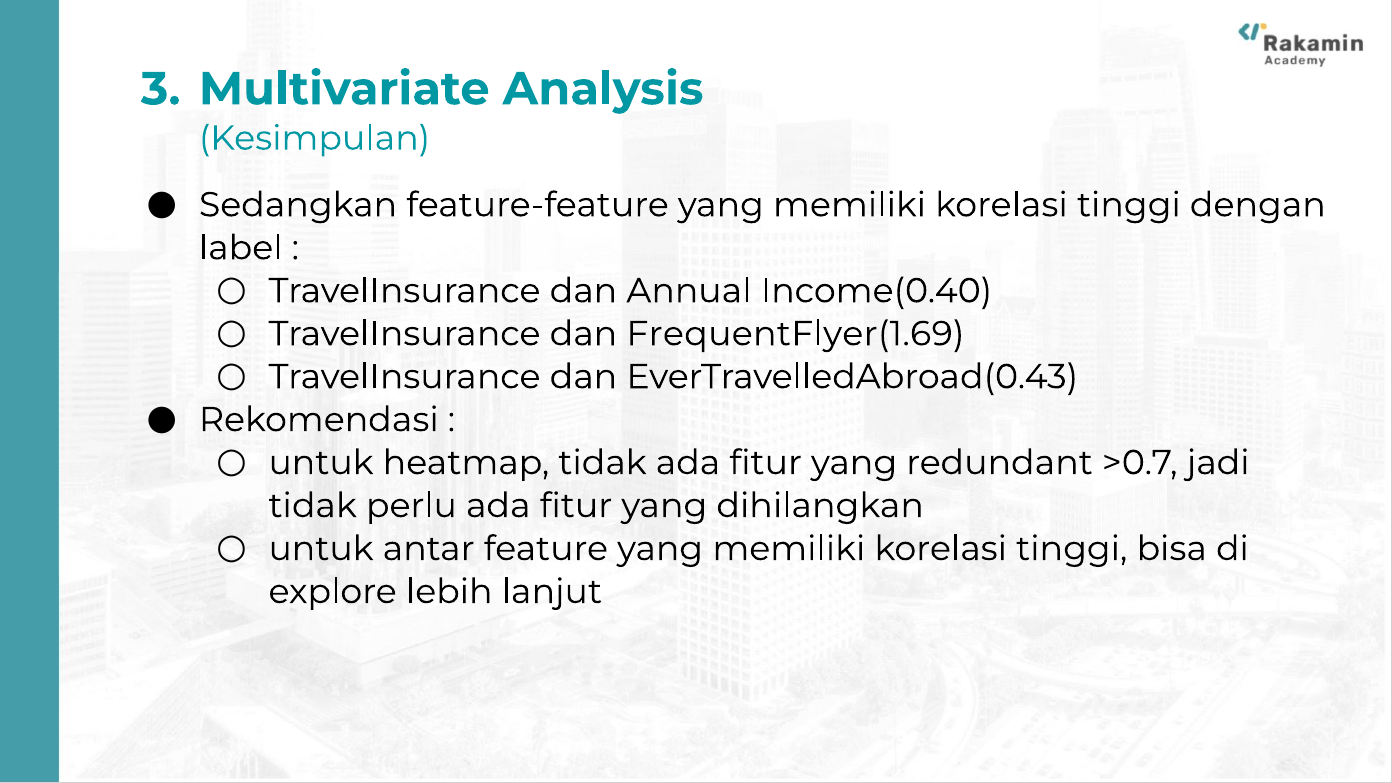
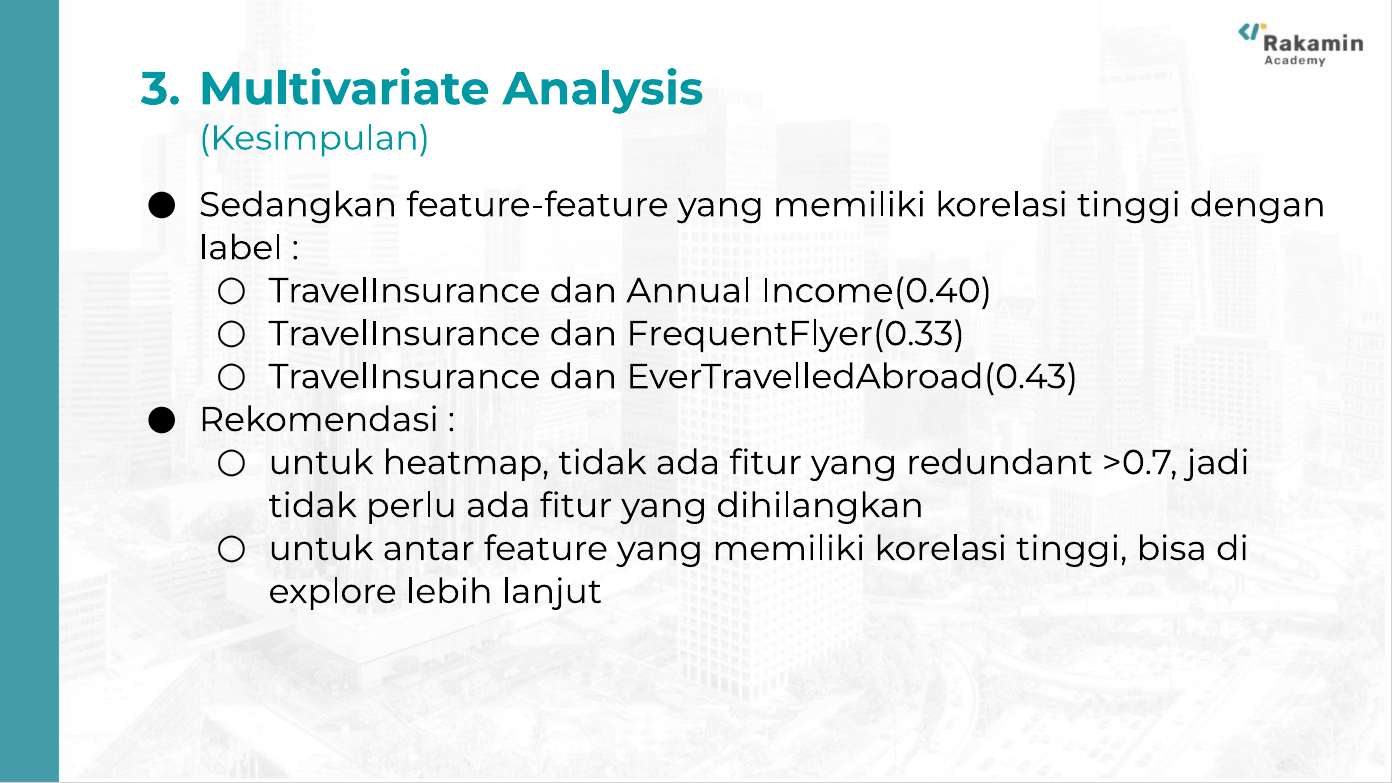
FrequentFlyer(1.69: FrequentFlyer(1.69 -> FrequentFlyer(0.33
